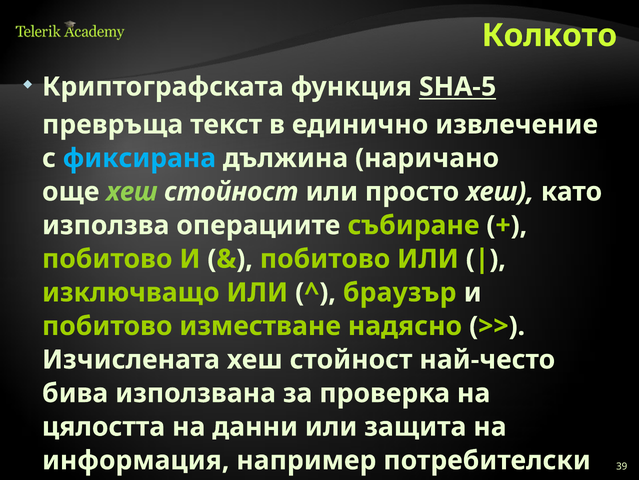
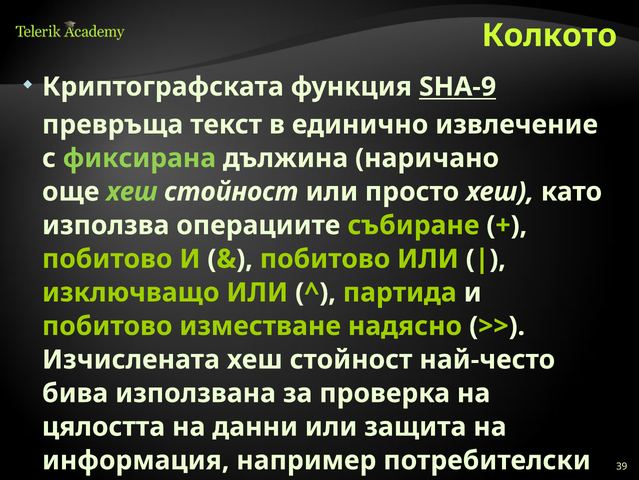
SHA-5: SHA-5 -> SHA-9
фиксирана colour: light blue -> light green
браузър: браузър -> партида
